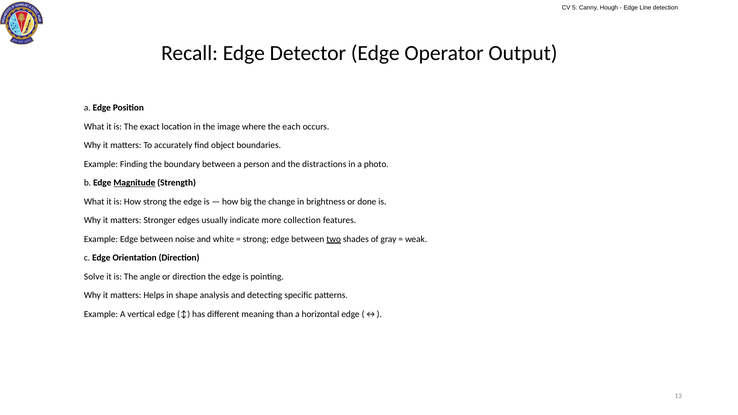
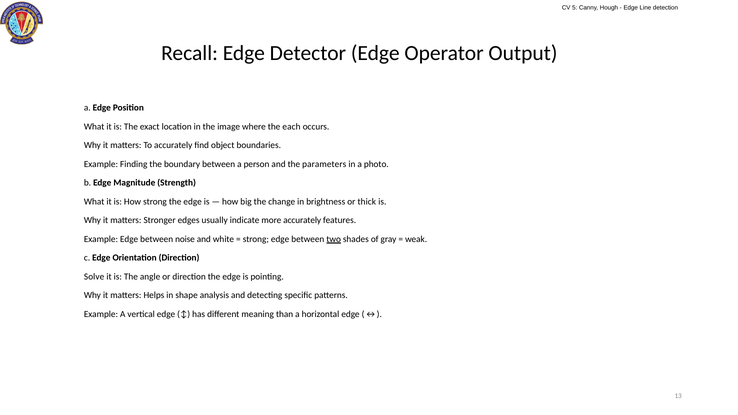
distractions: distractions -> parameters
Magnitude underline: present -> none
done: done -> thick
more collection: collection -> accurately
